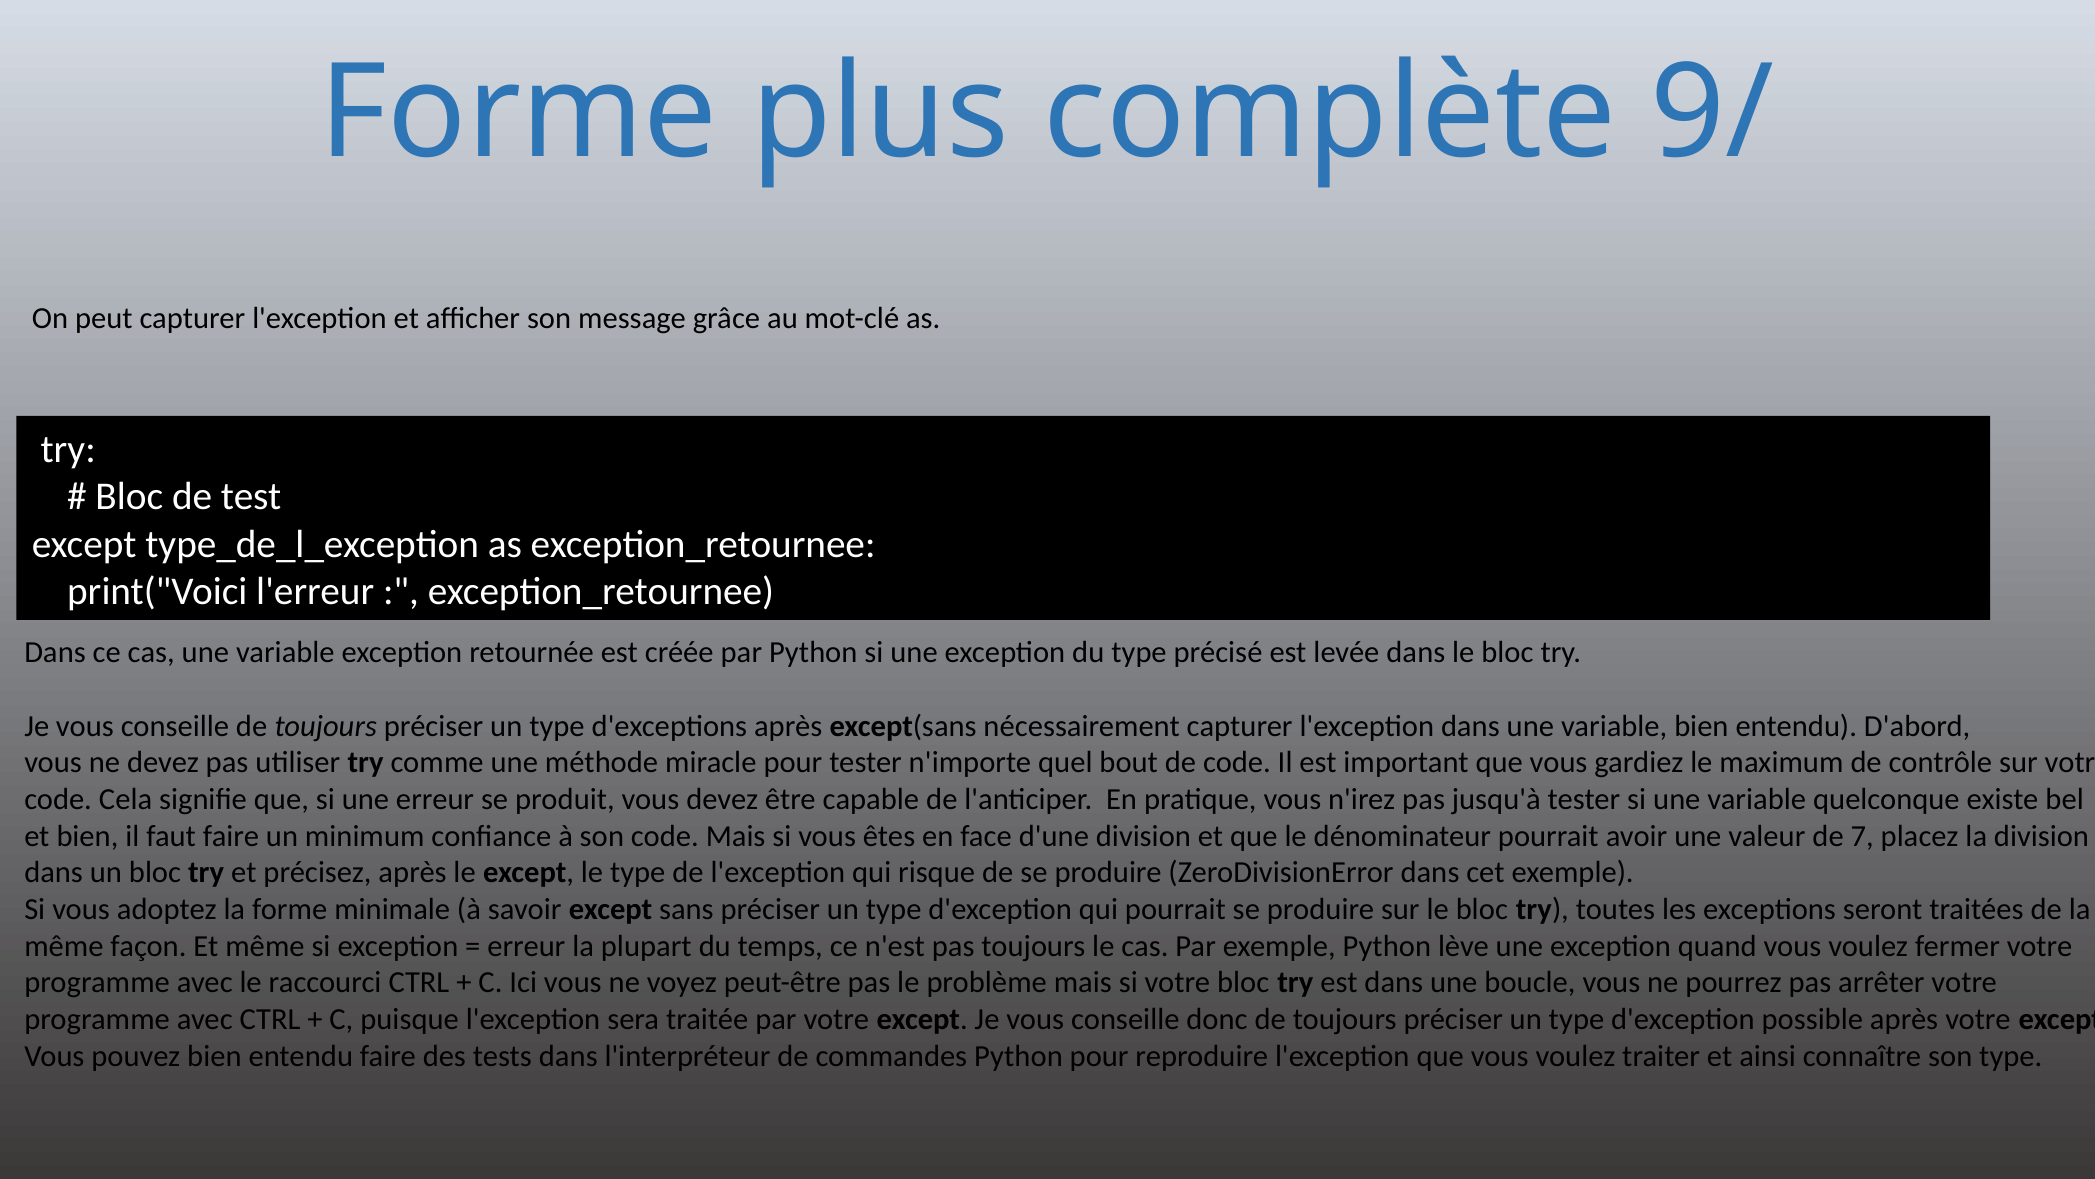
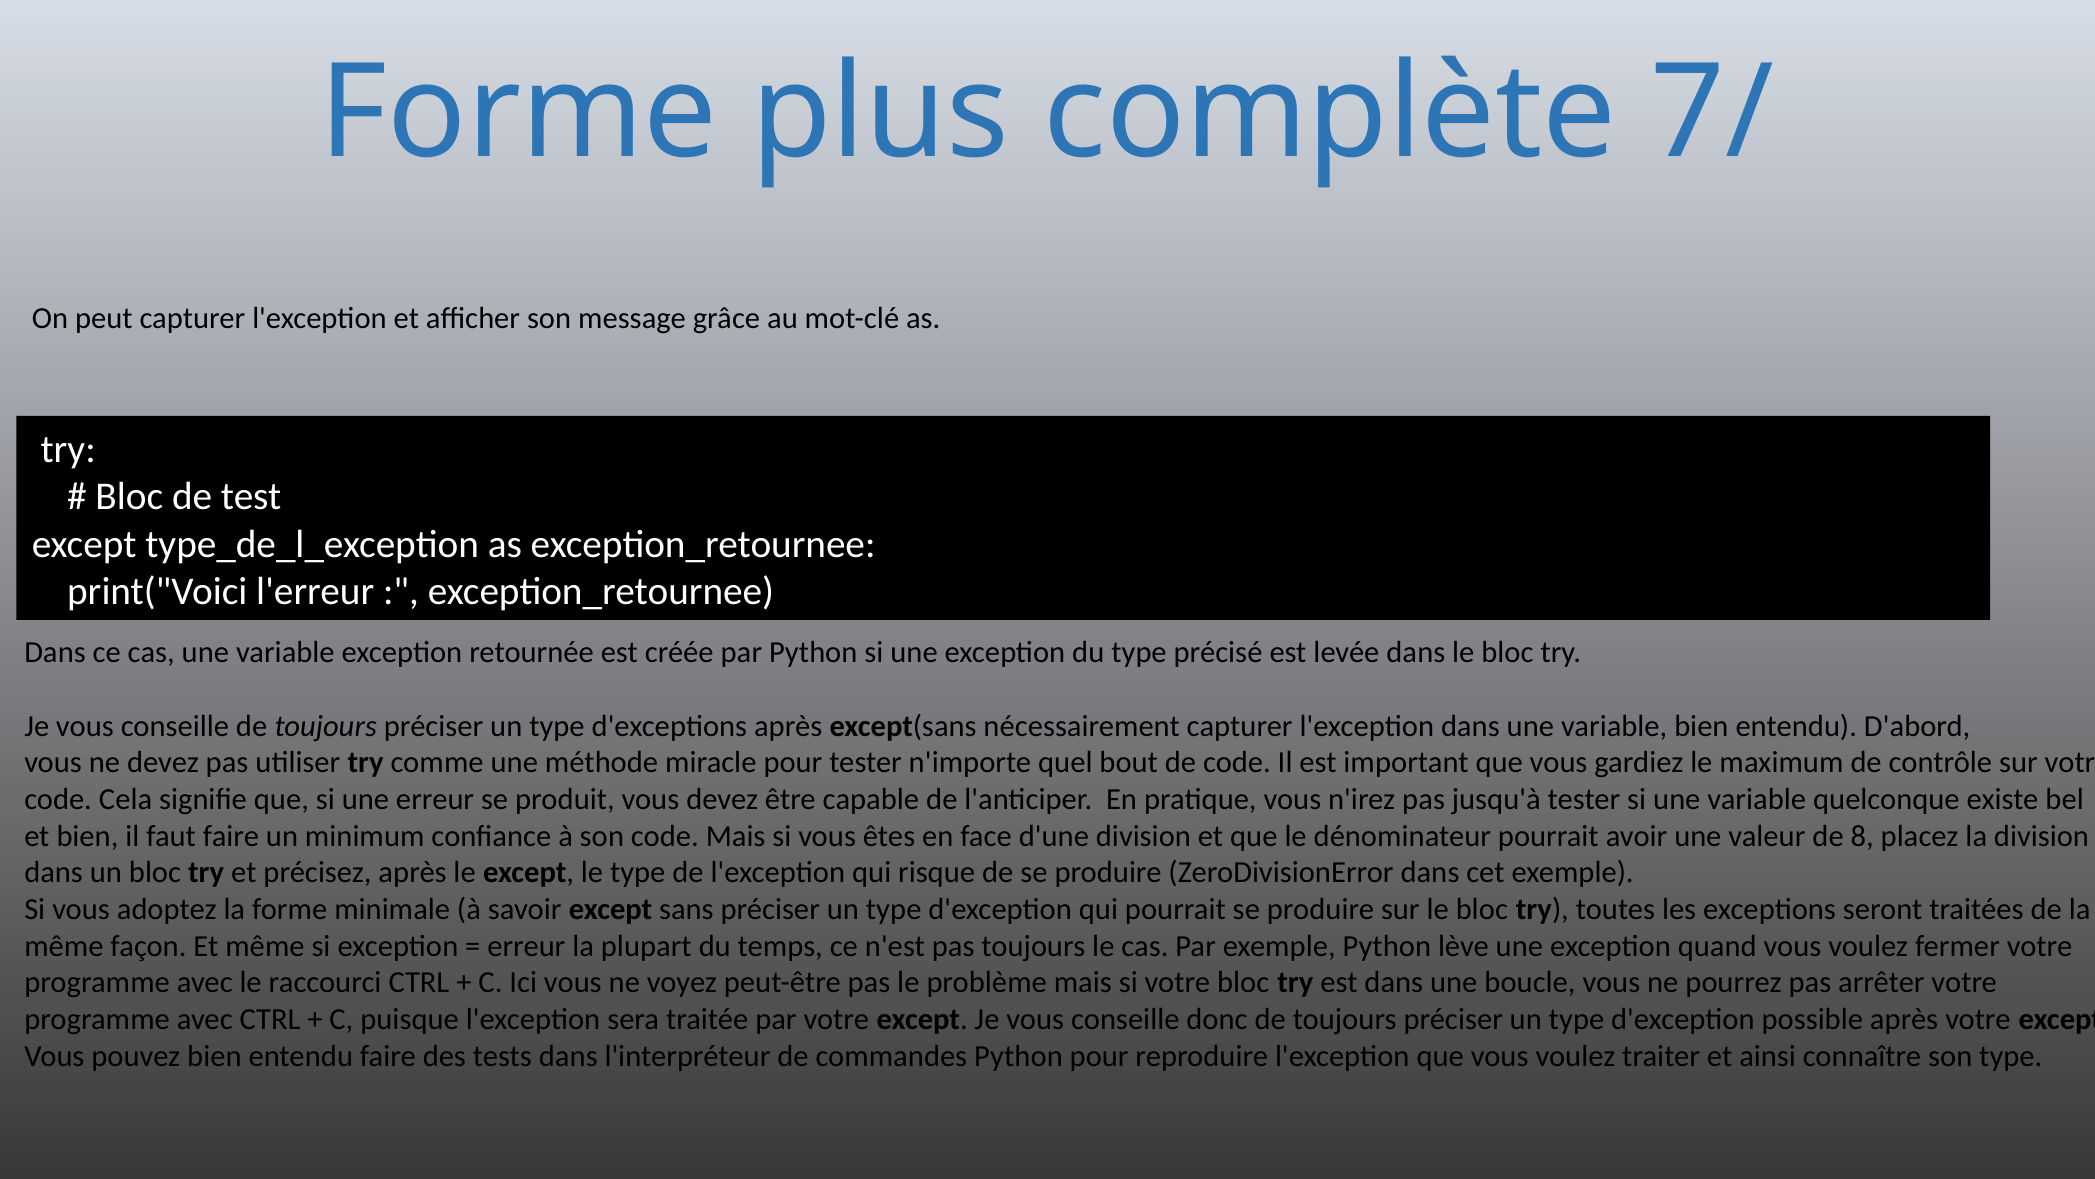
9/: 9/ -> 7/
7: 7 -> 8
